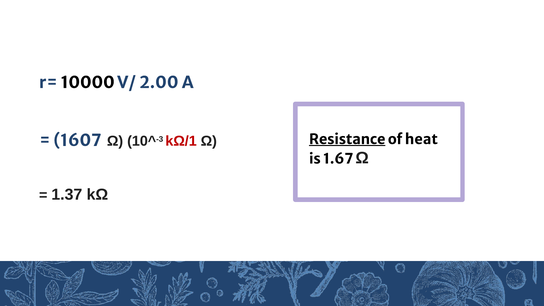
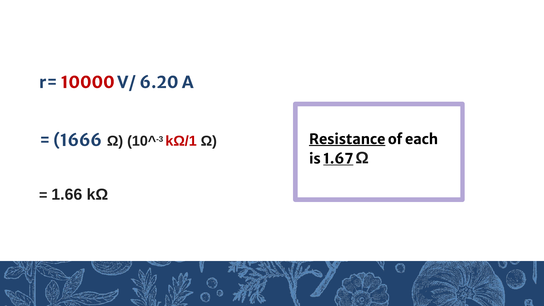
10000 colour: black -> red
2.00: 2.00 -> 6.20
heat: heat -> each
1607: 1607 -> 1666
1.67 underline: none -> present
1.37: 1.37 -> 1.66
